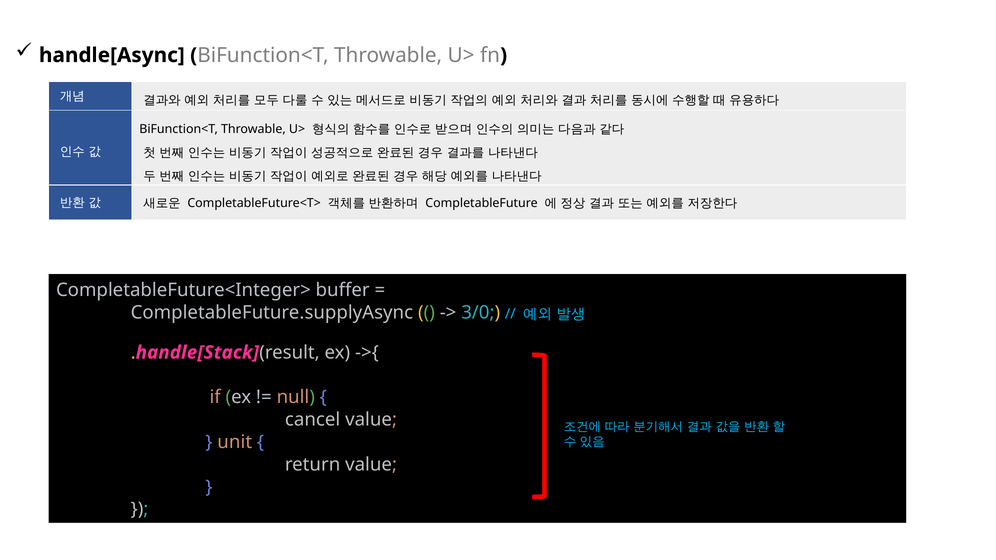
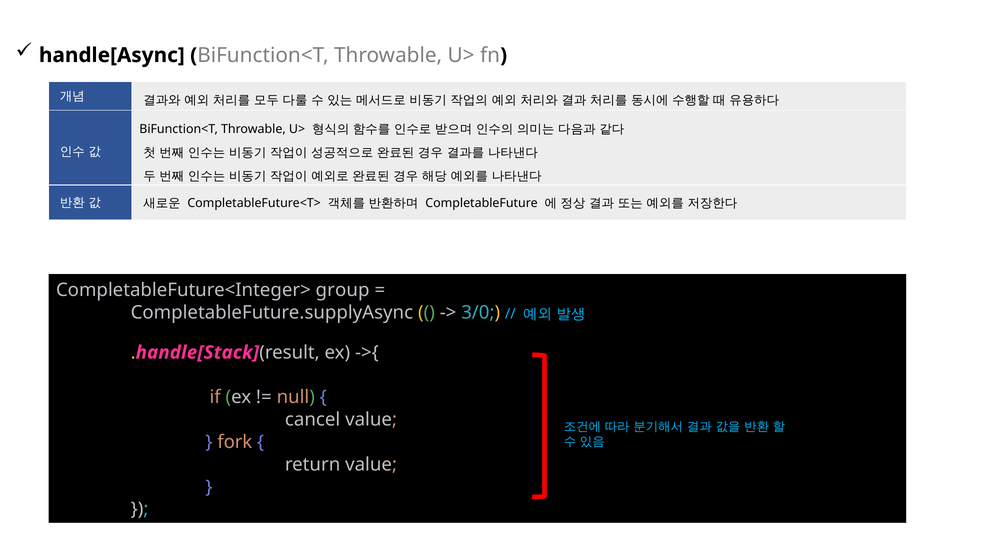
buffer: buffer -> group
unit: unit -> fork
